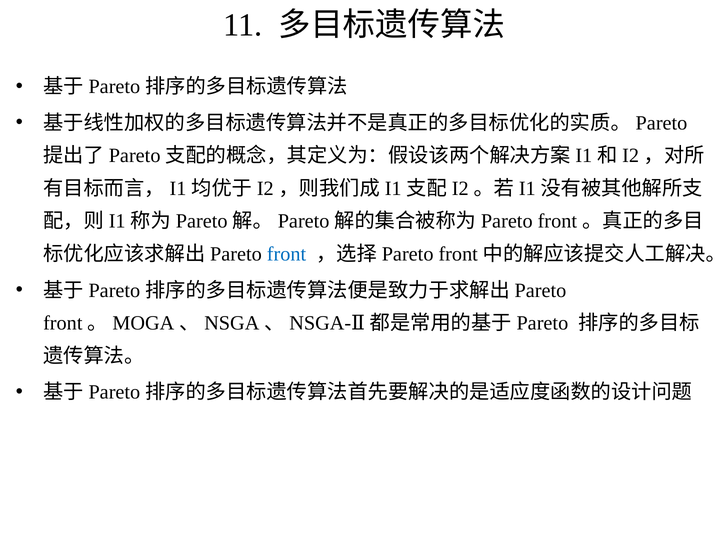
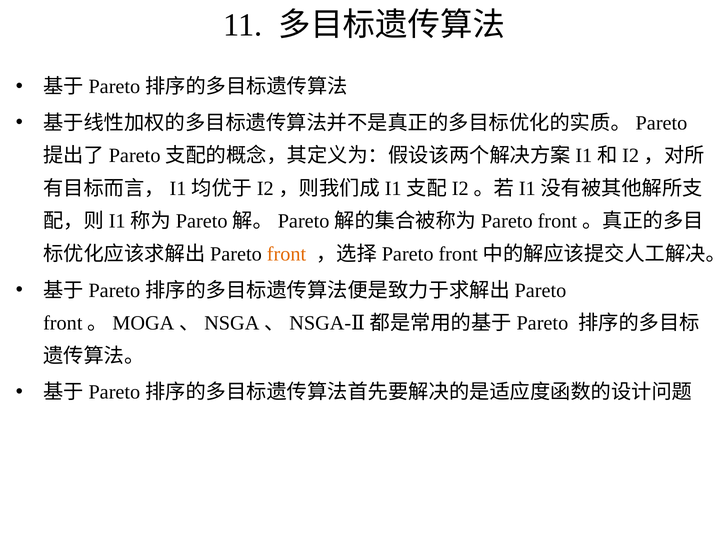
front colour: blue -> orange
